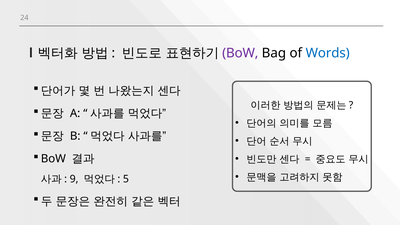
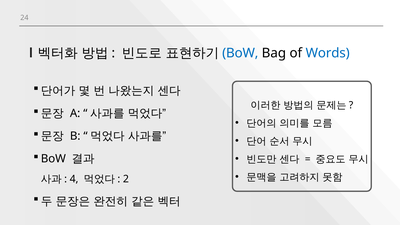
BoW at (240, 53) colour: purple -> blue
9: 9 -> 4
5: 5 -> 2
